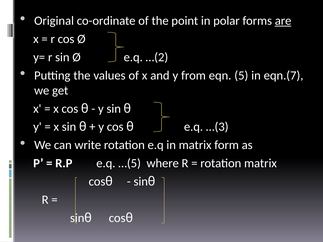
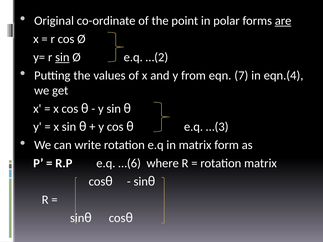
sin at (62, 57) underline: none -> present
5: 5 -> 7
eqn.(7: eqn.(7 -> eqn.(4
…(5: …(5 -> …(6
